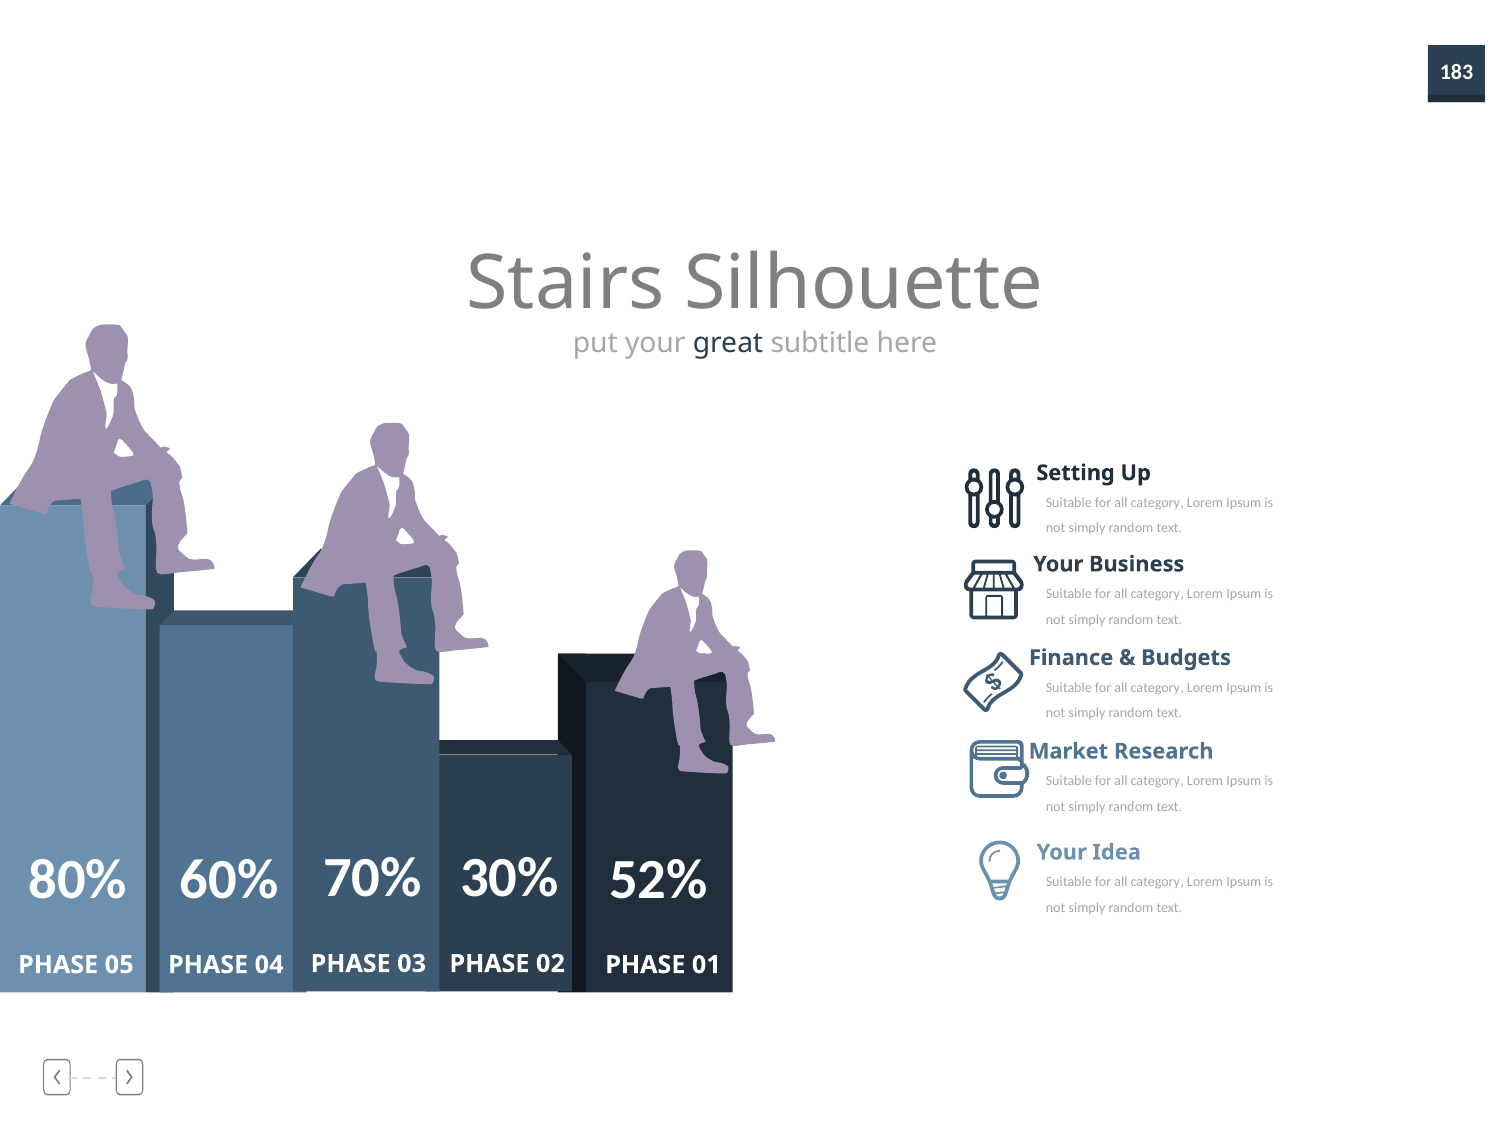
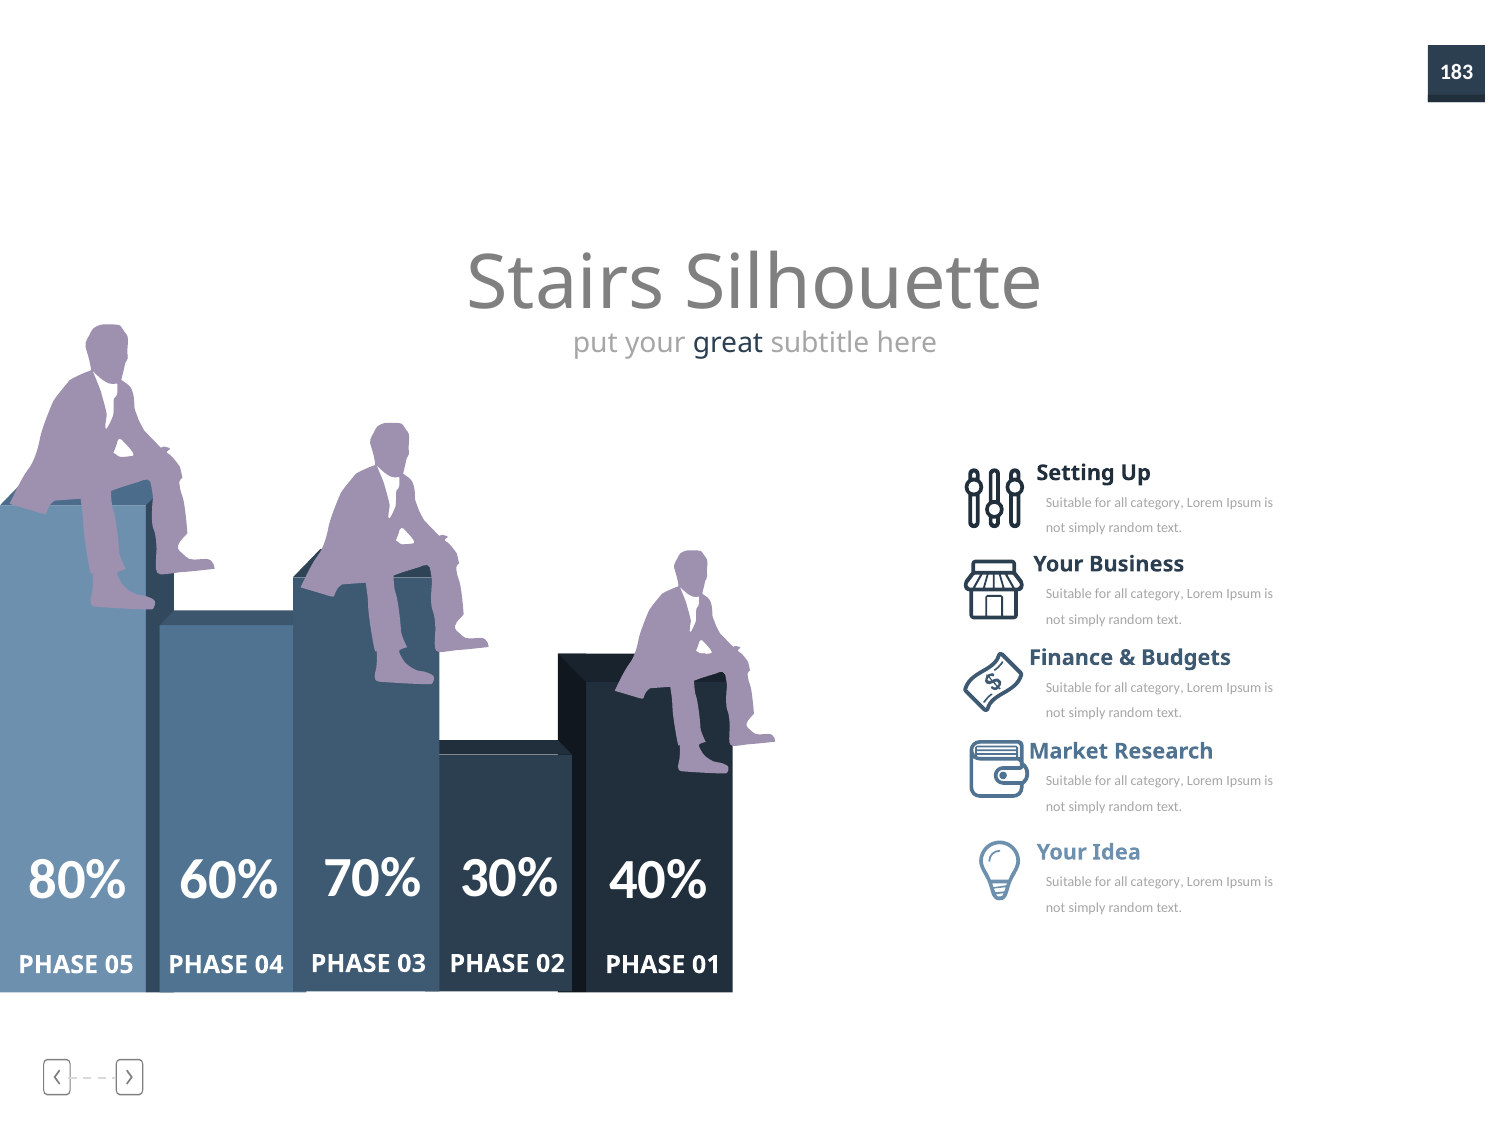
52%: 52% -> 40%
